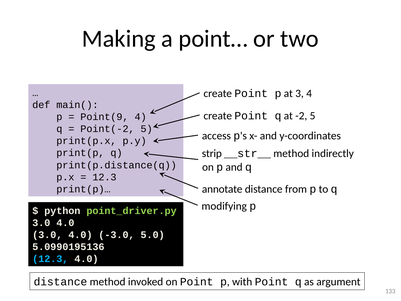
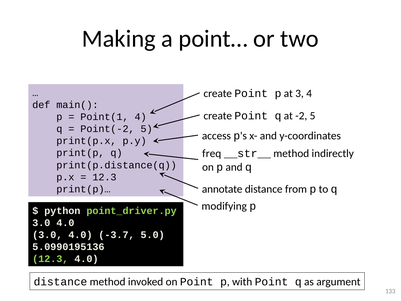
Point(9: Point(9 -> Point(1
strip: strip -> freq
-3.0: -3.0 -> -3.7
12.3 at (50, 259) colour: light blue -> light green
